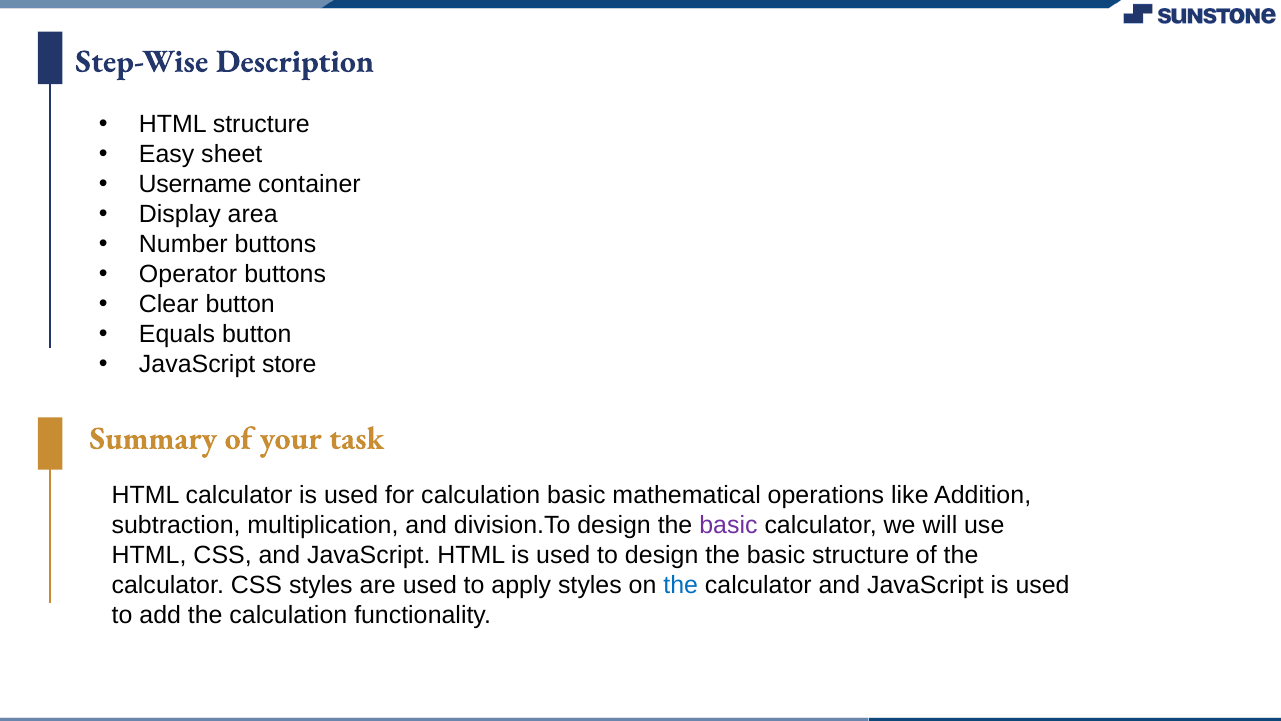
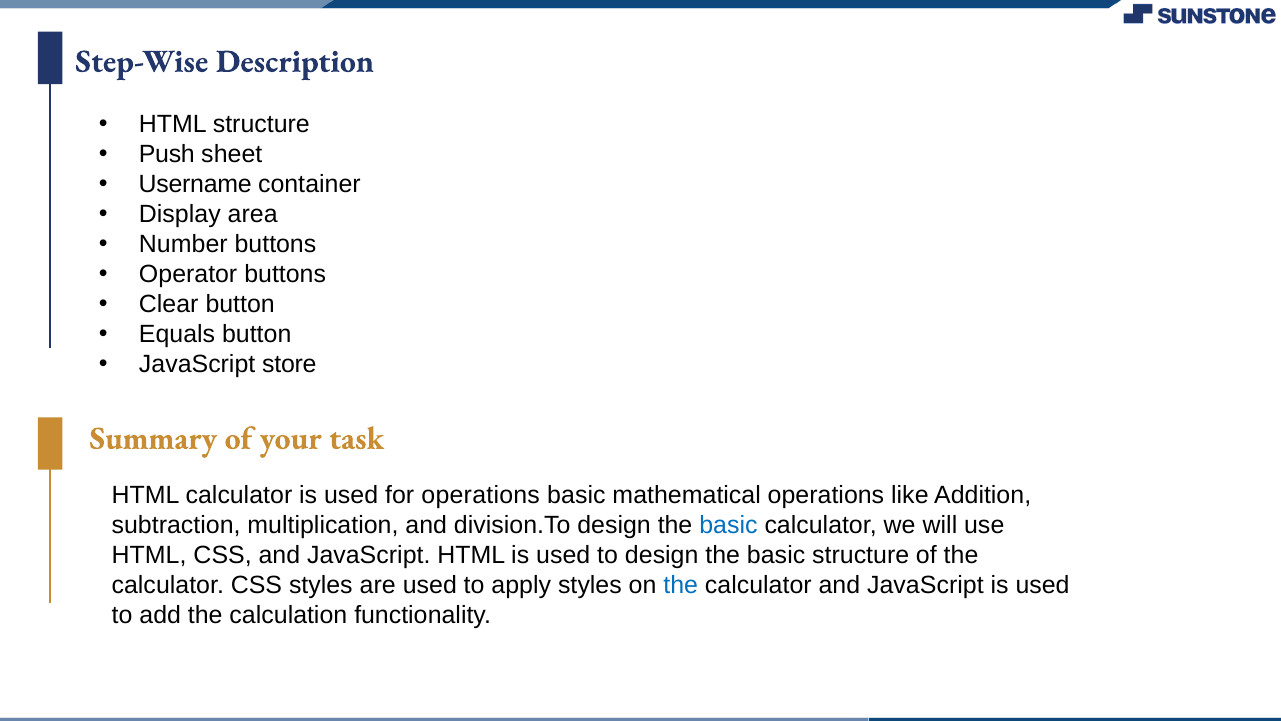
Easy: Easy -> Push
for calculation: calculation -> operations
basic at (728, 525) colour: purple -> blue
